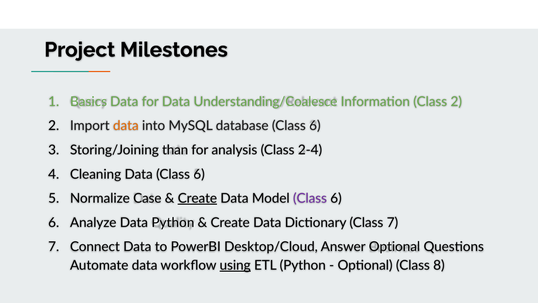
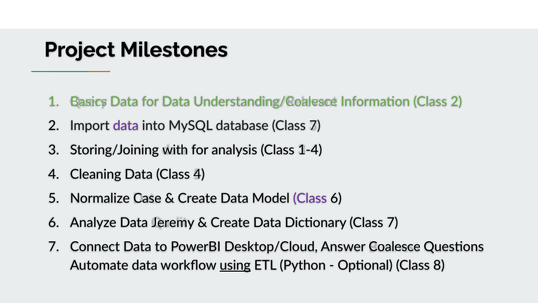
data at (126, 126) colour: orange -> purple
database Class 6: 6 -> 7
than: than -> with
2-4: 2-4 -> 1-4
Data Class 6: 6 -> 4
Create at (197, 198) underline: present -> none
Data Python: Python -> Jeremy
Answer Optional: Optional -> Coalesce
